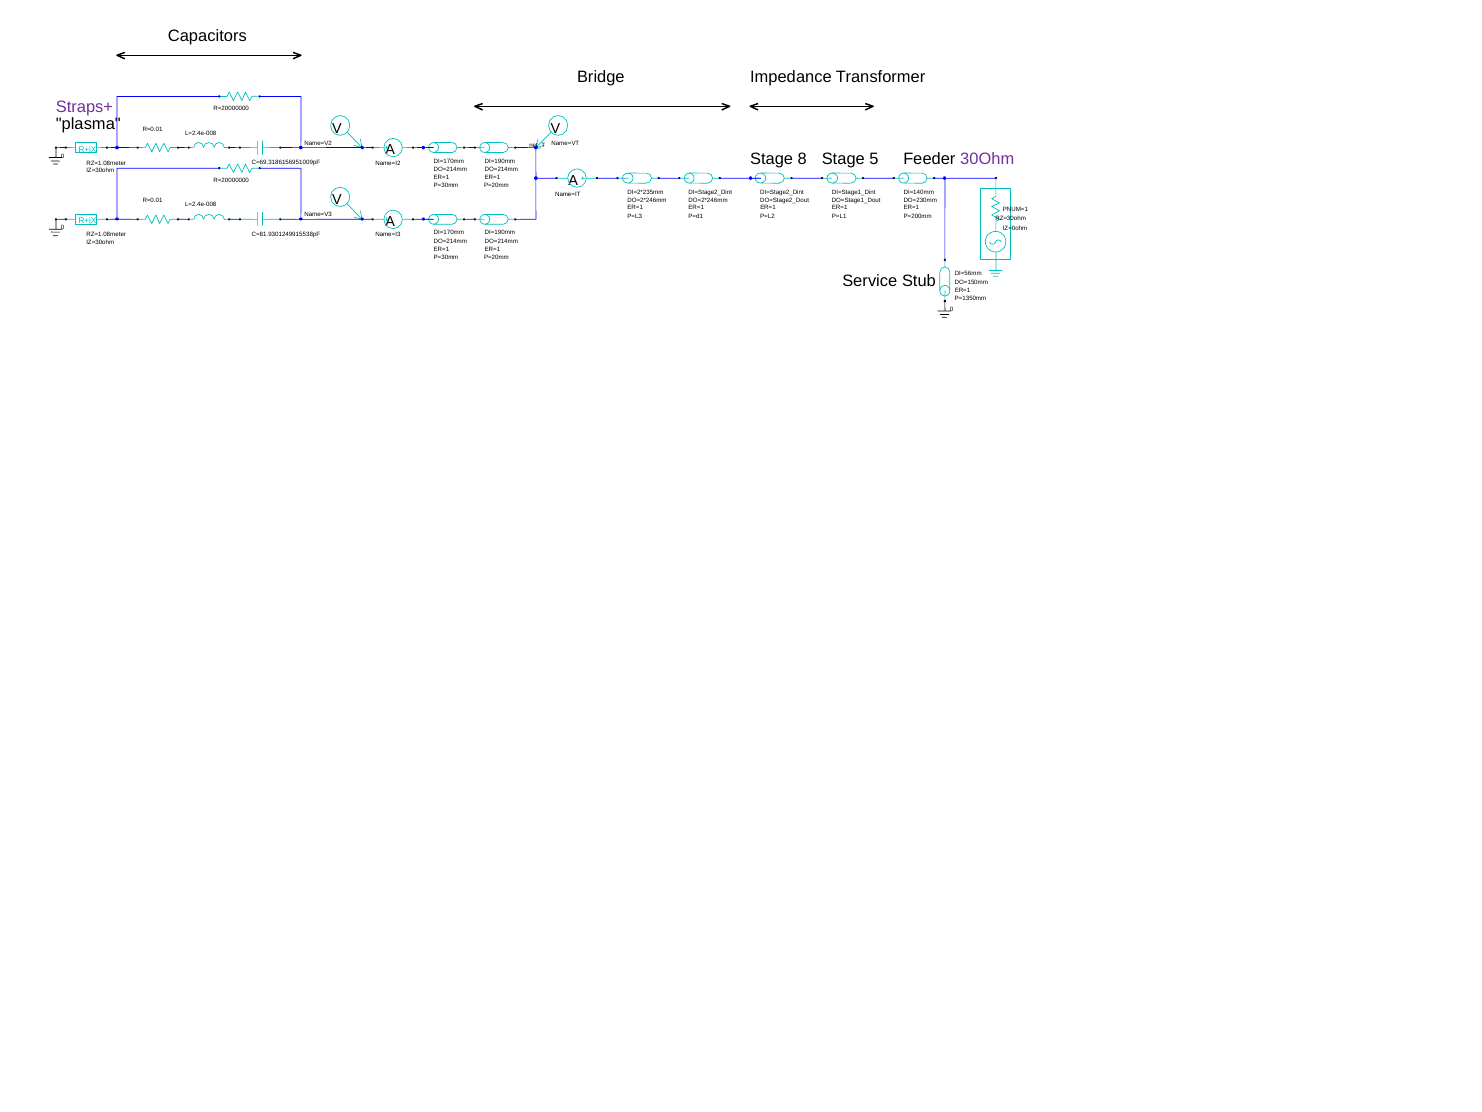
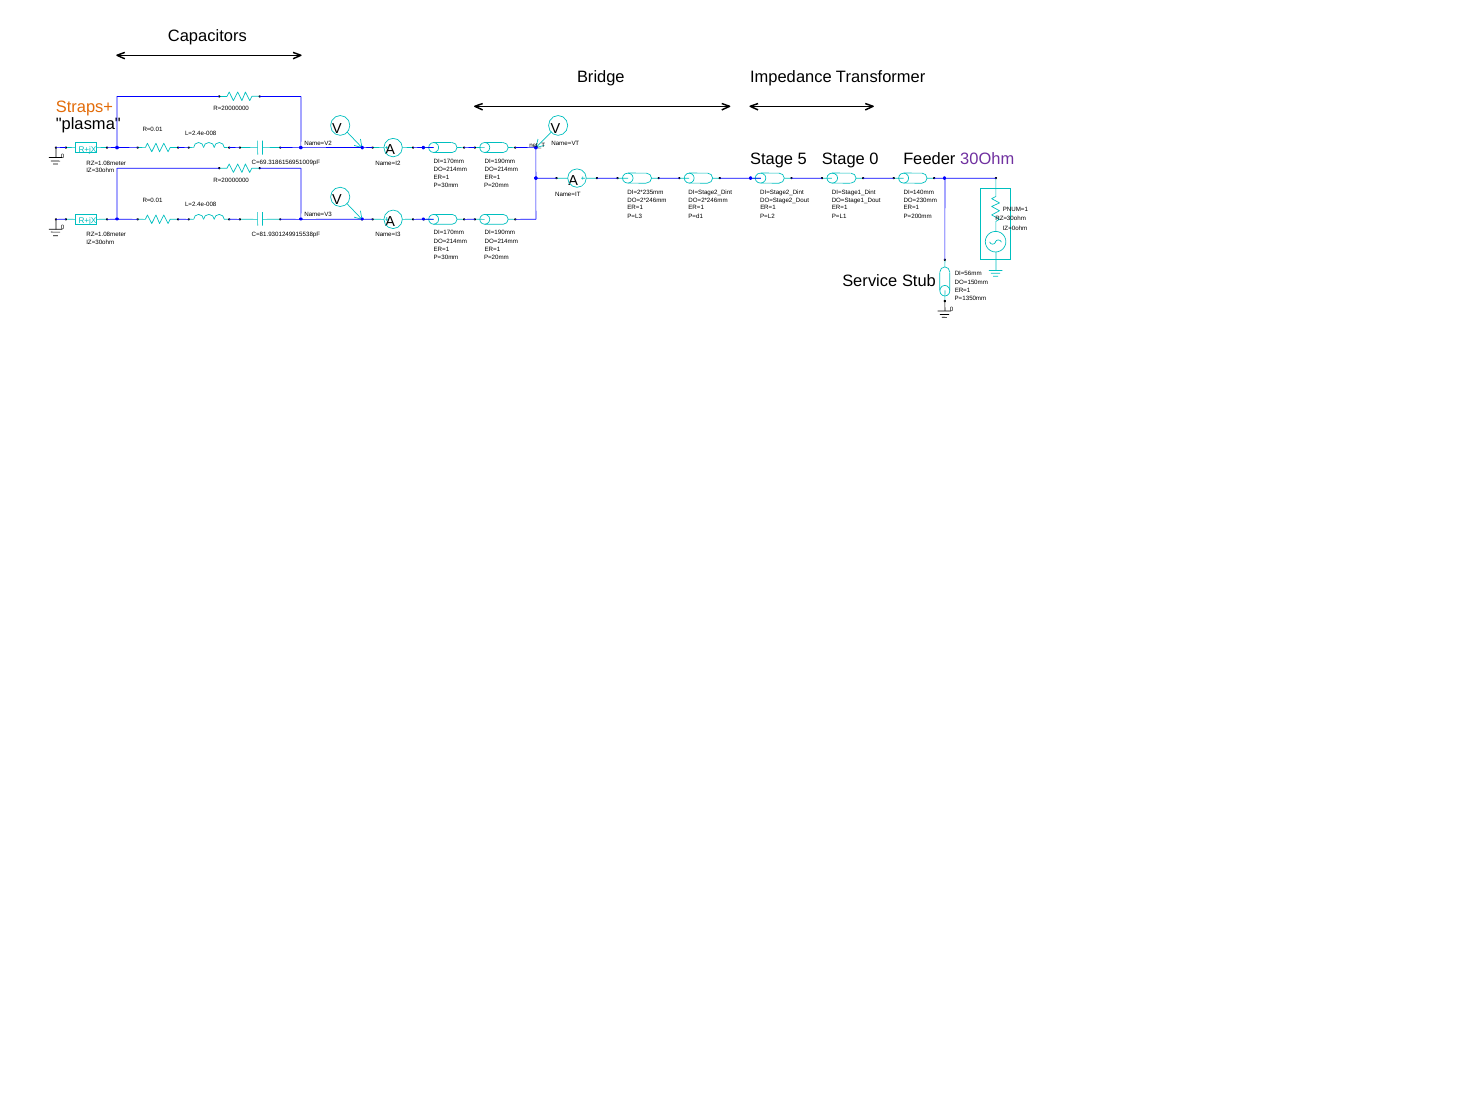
Straps+ colour: purple -> orange
8: 8 -> 5
Stage 5: 5 -> 0
